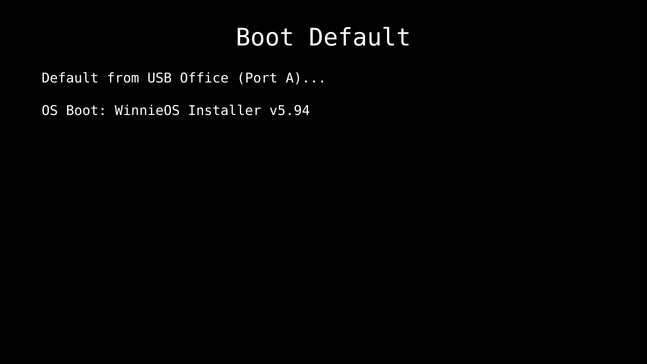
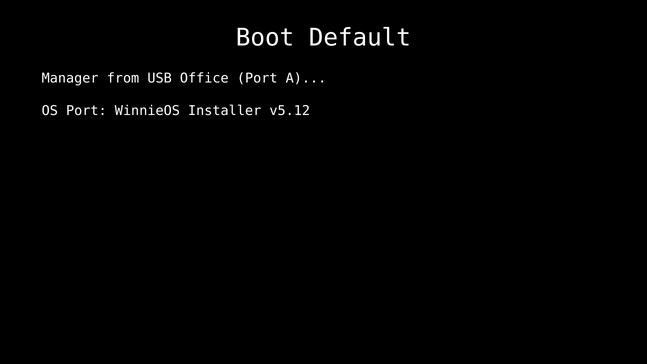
Default at (70, 78): Default -> Manager
OS Boot: Boot -> Port
v5.94: v5.94 -> v5.12
